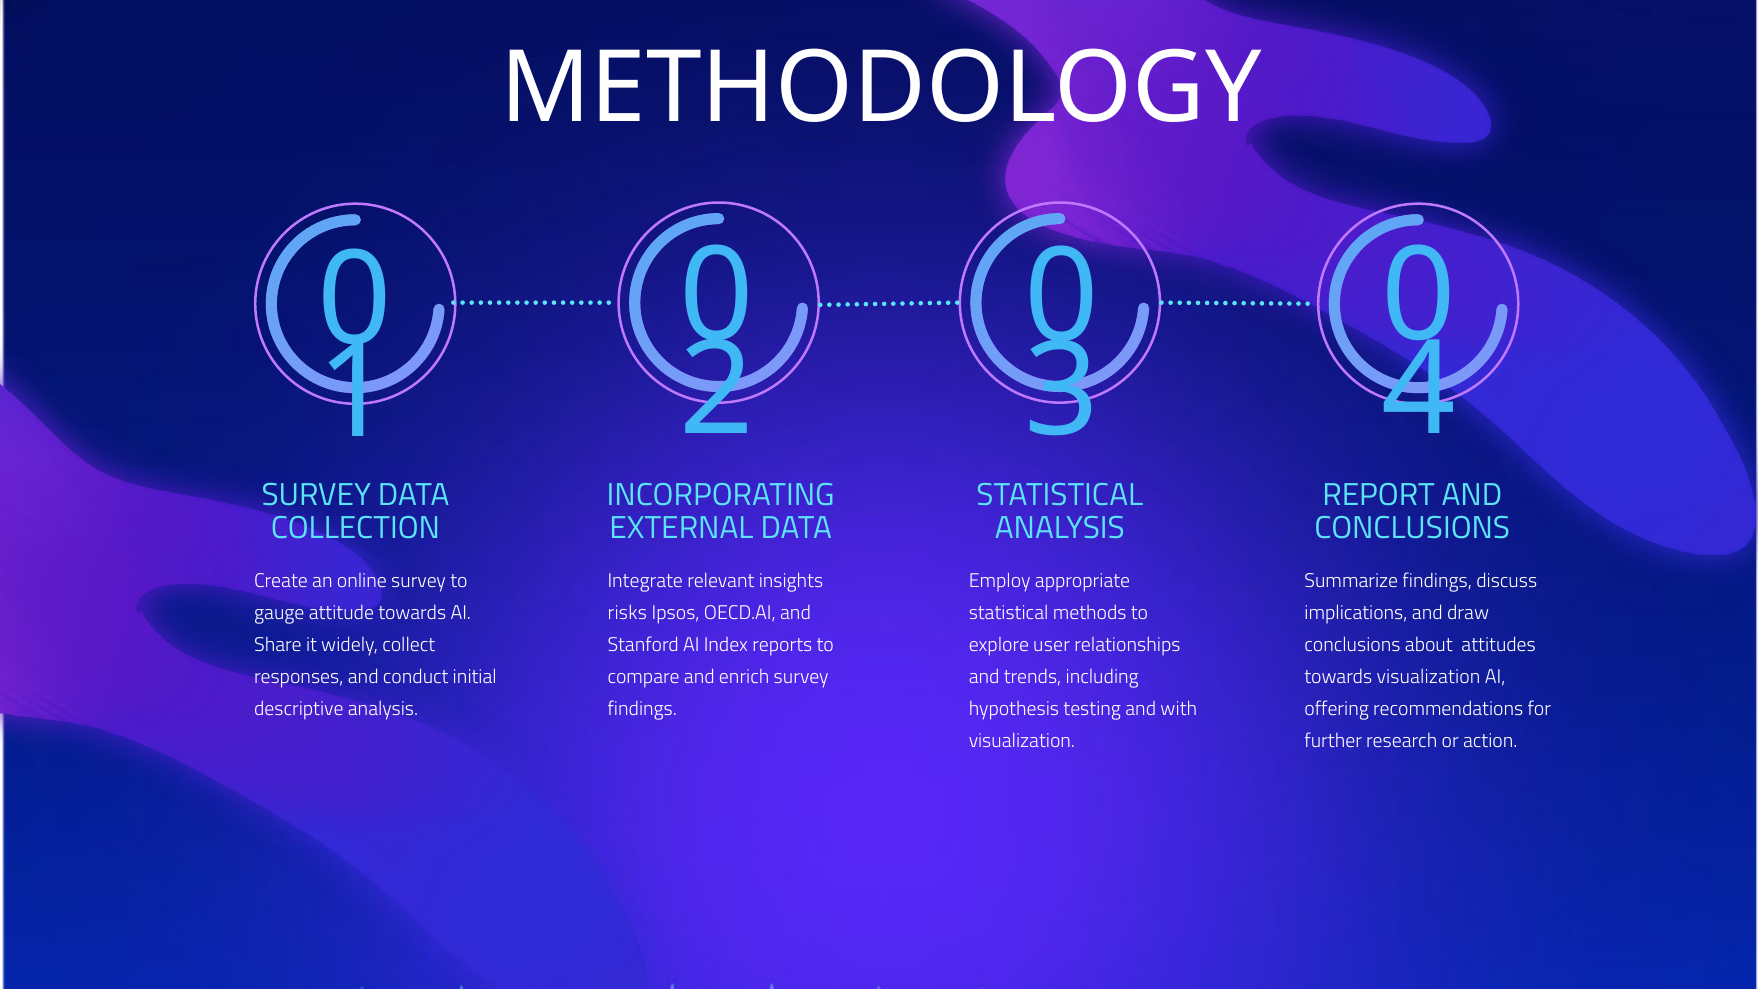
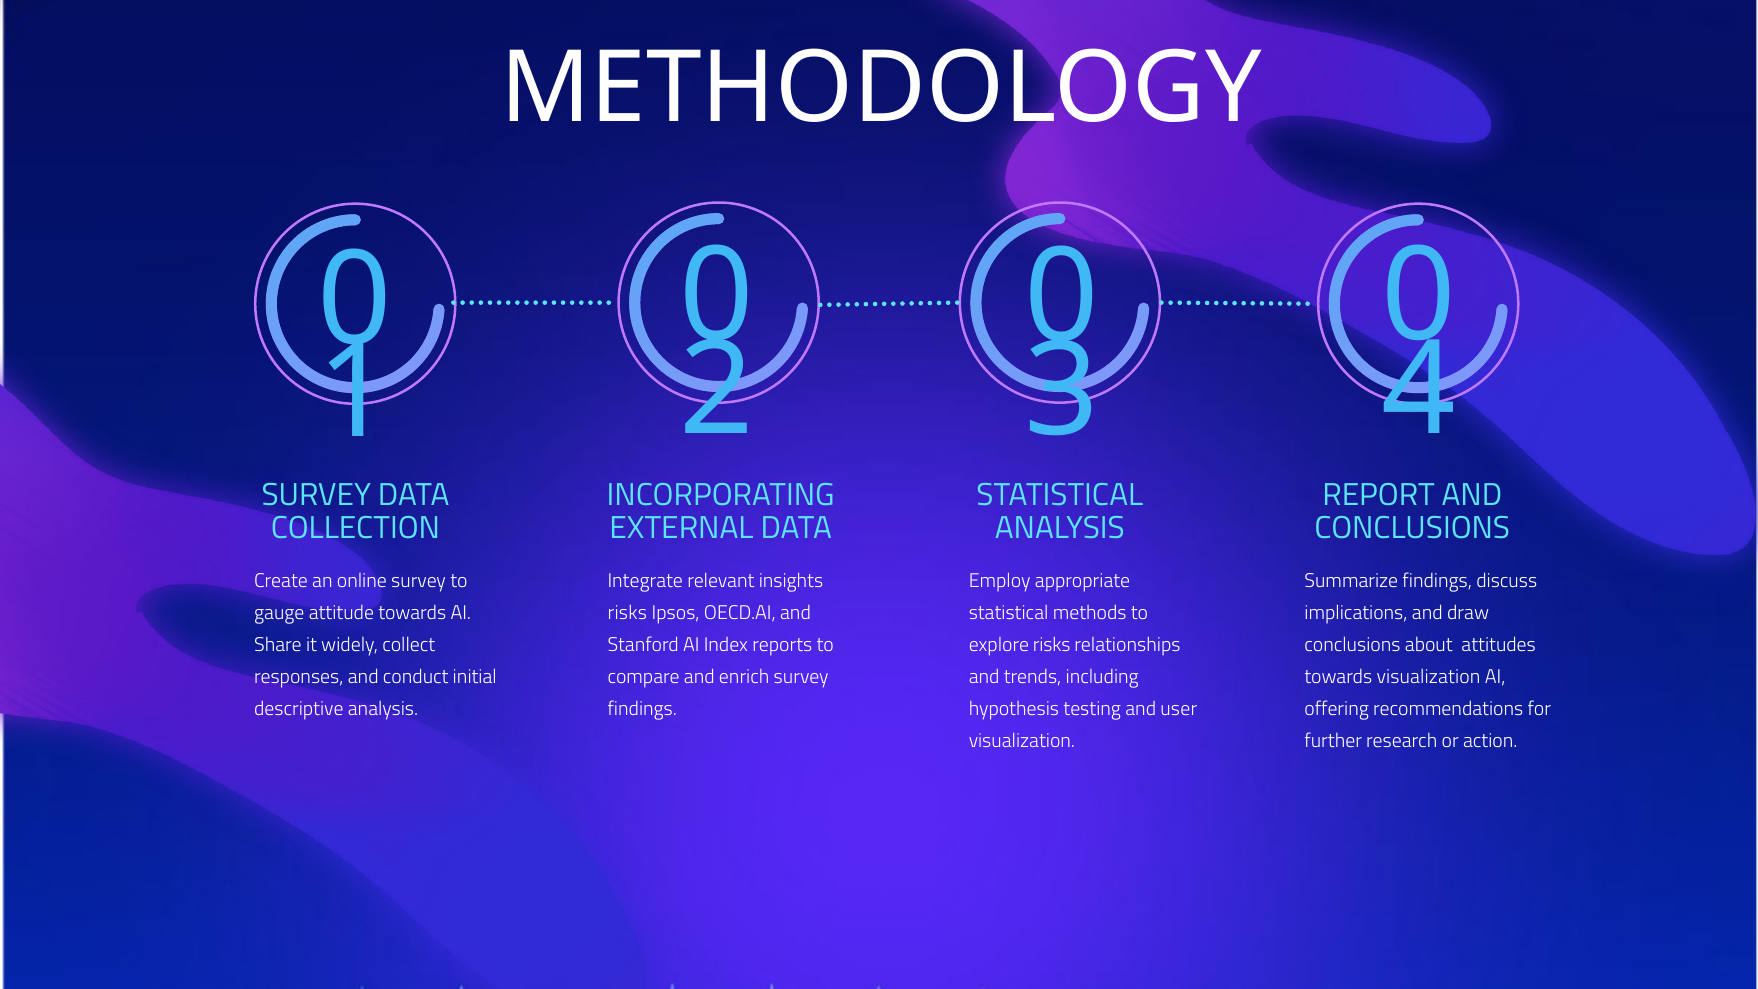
explore user: user -> risks
with: with -> user
